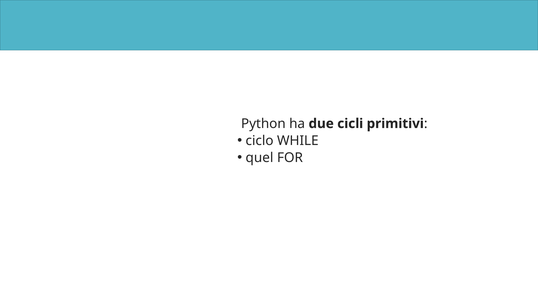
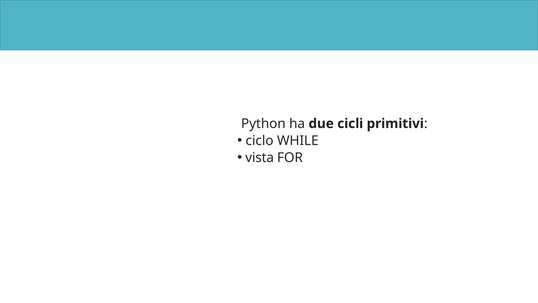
quel: quel -> vista
